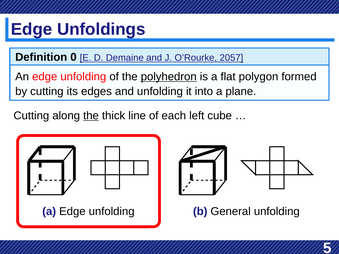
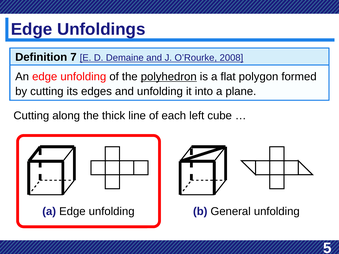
0: 0 -> 7
2057: 2057 -> 2008
the at (91, 116) underline: present -> none
